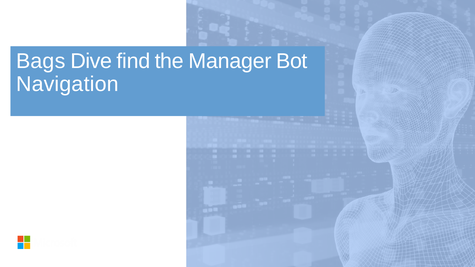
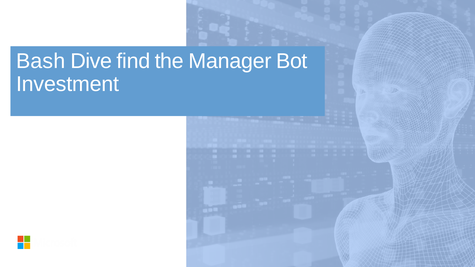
Bags: Bags -> Bash
Navigation: Navigation -> Investment
